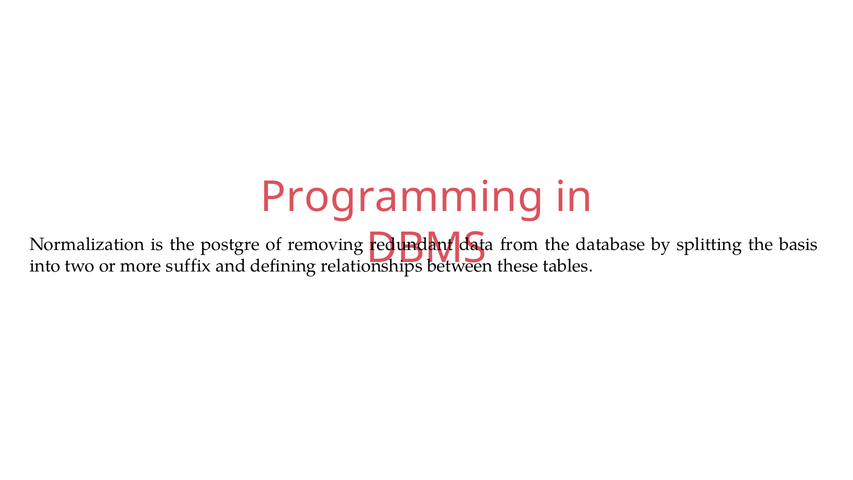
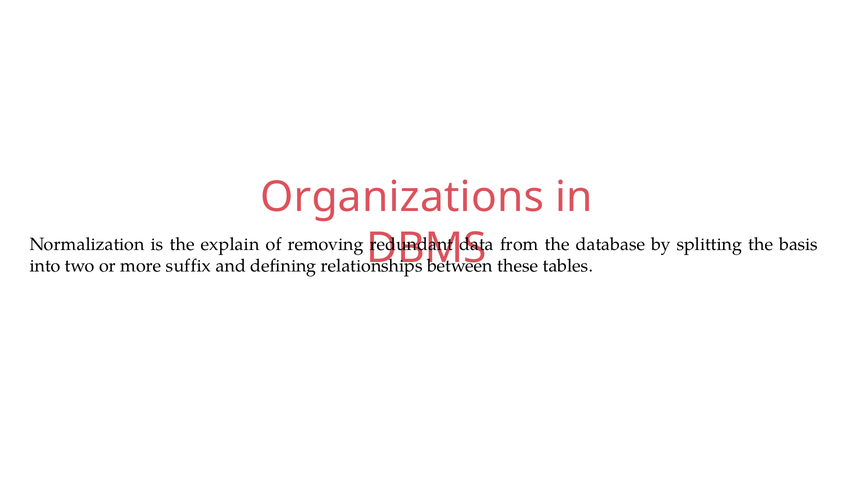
Programming: Programming -> Organizations
postgre: postgre -> explain
